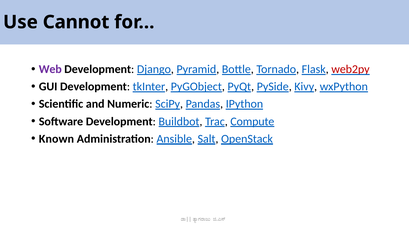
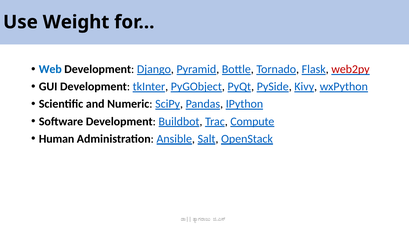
Cannot: Cannot -> Weight
Web colour: purple -> blue
Known: Known -> Human
